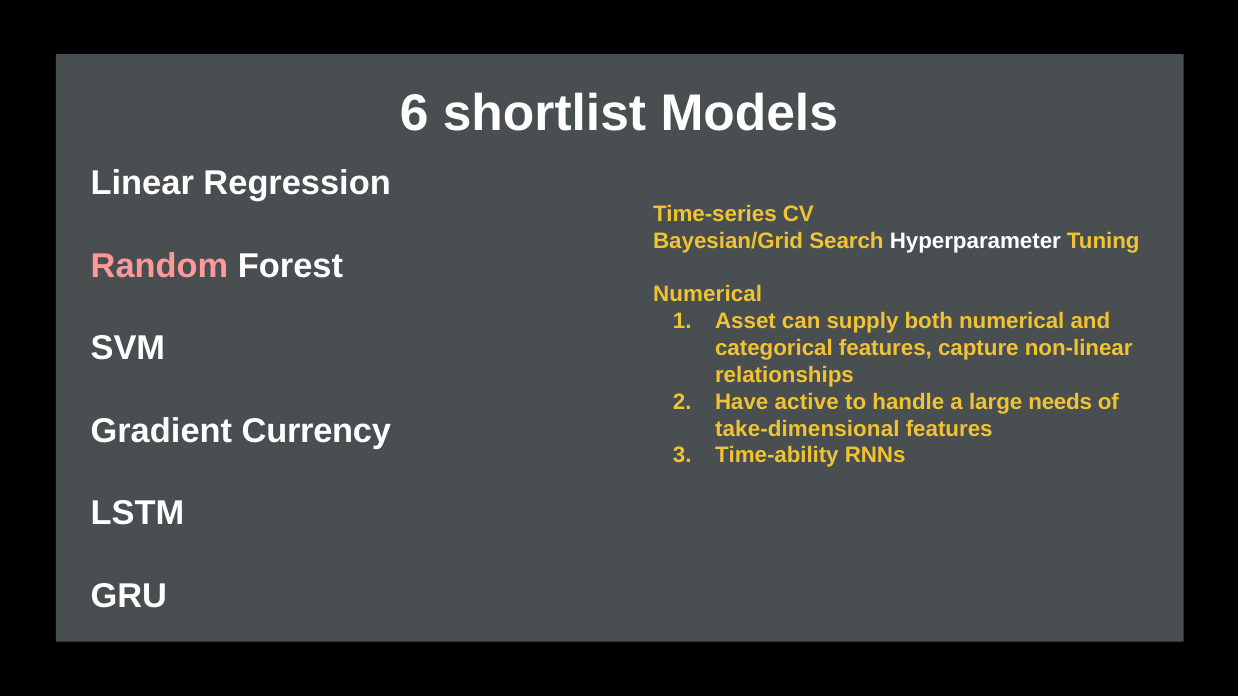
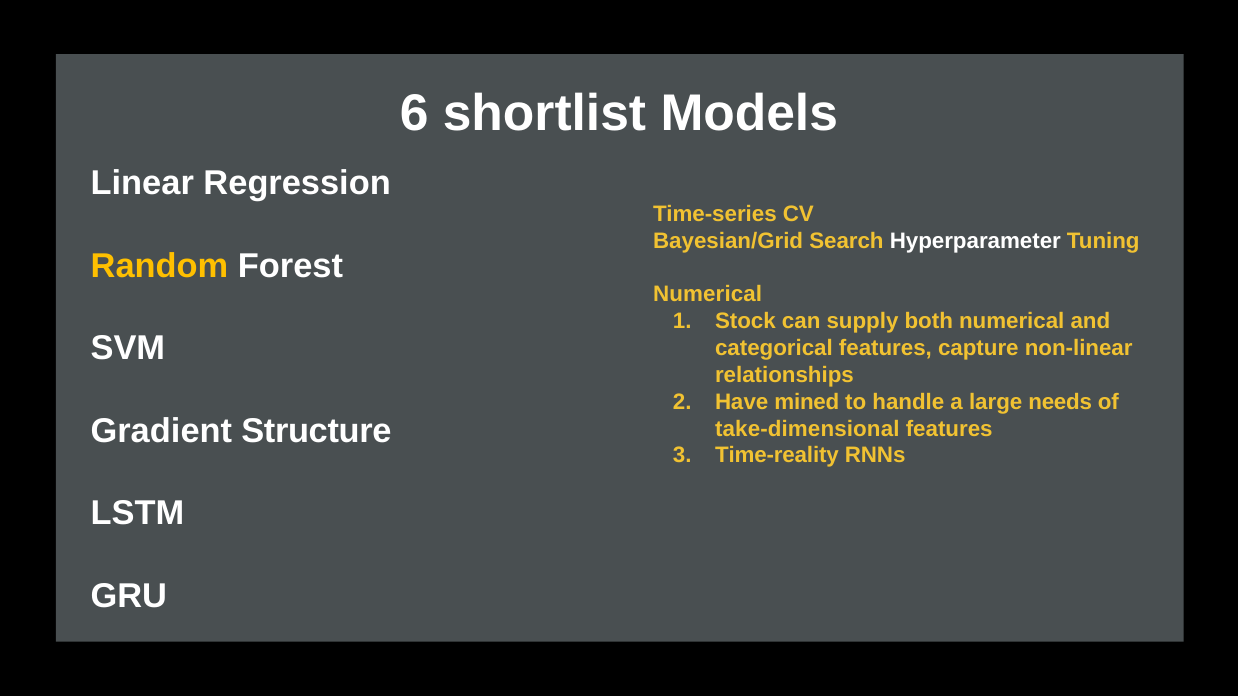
Random colour: pink -> yellow
Asset: Asset -> Stock
active: active -> mined
Currency: Currency -> Structure
Time-ability: Time-ability -> Time-reality
